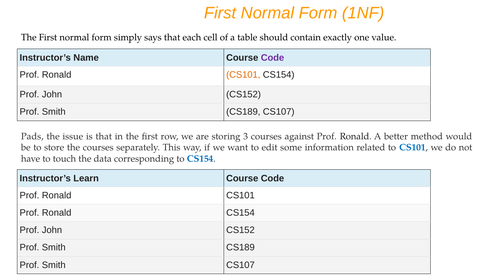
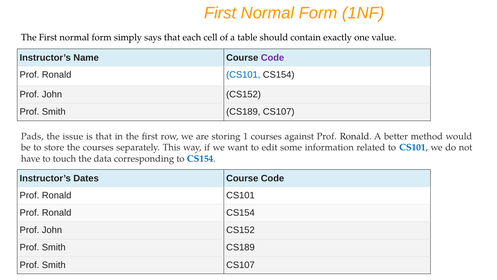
CS101 at (243, 75) colour: orange -> blue
3: 3 -> 1
Learn: Learn -> Dates
